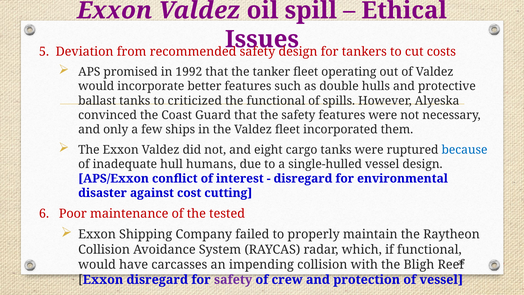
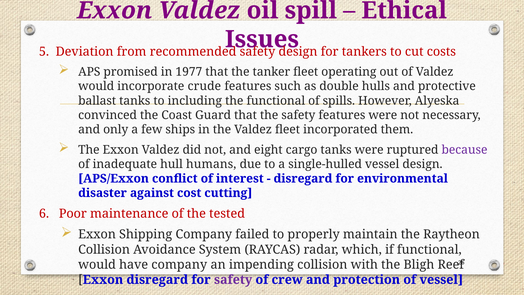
1992: 1992 -> 1977
better: better -> crude
criticized: criticized -> including
because colour: blue -> purple
have carcasses: carcasses -> company
